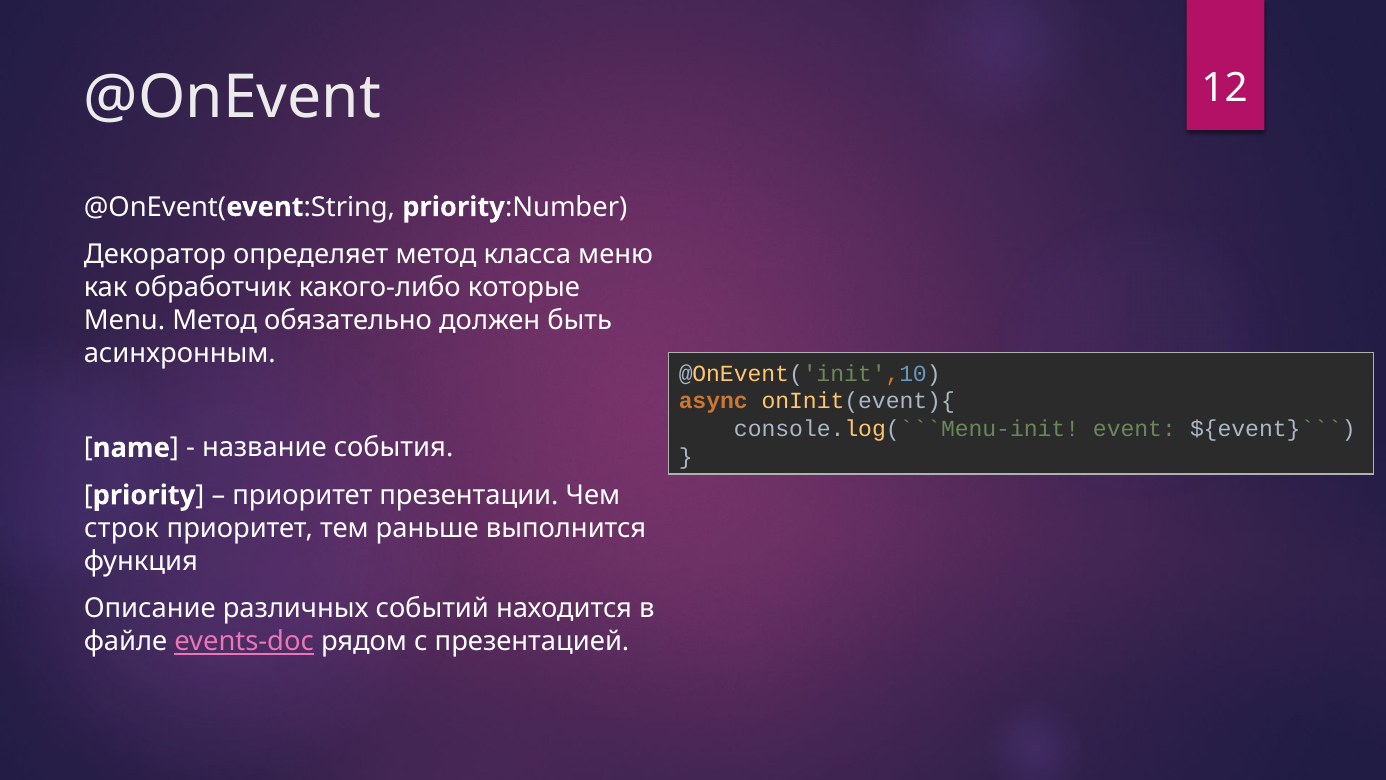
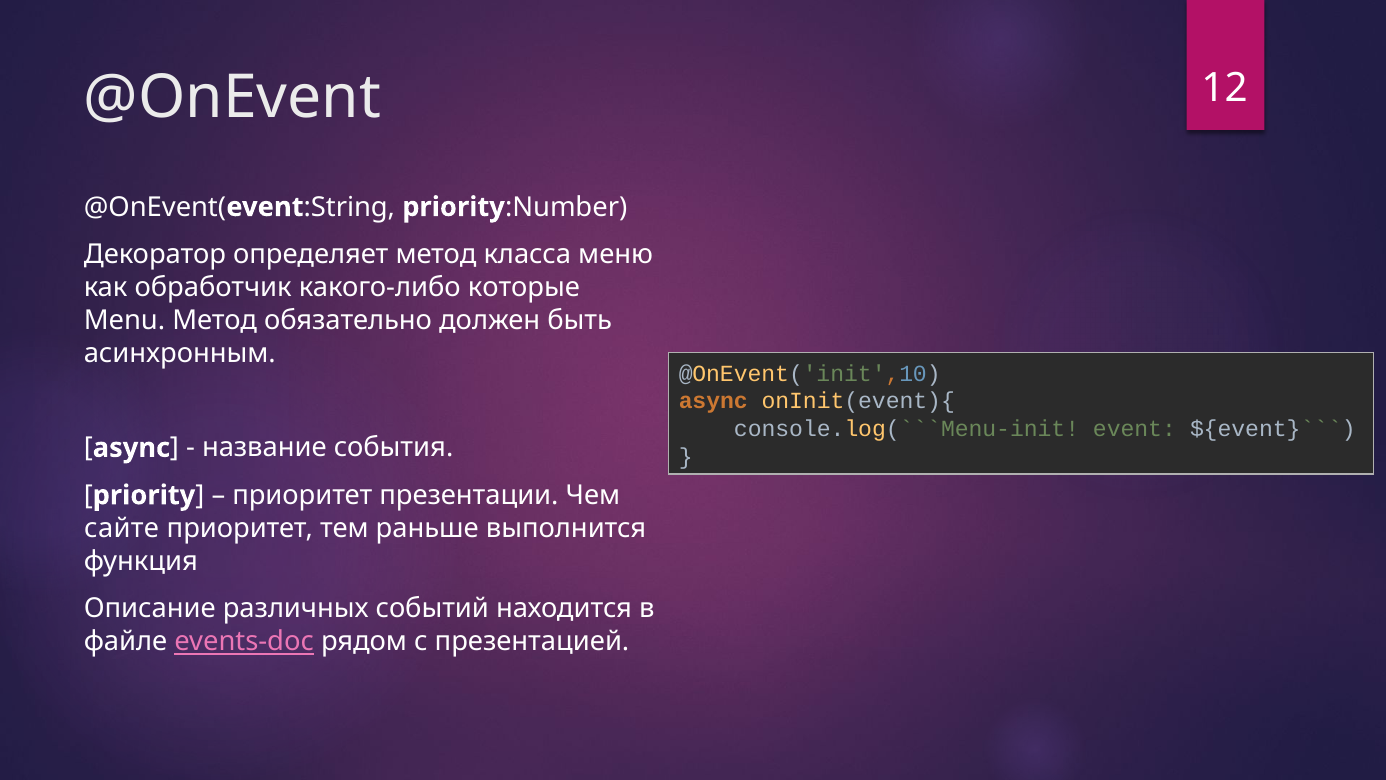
name at (131, 448): name -> async
строк: строк -> сайте
